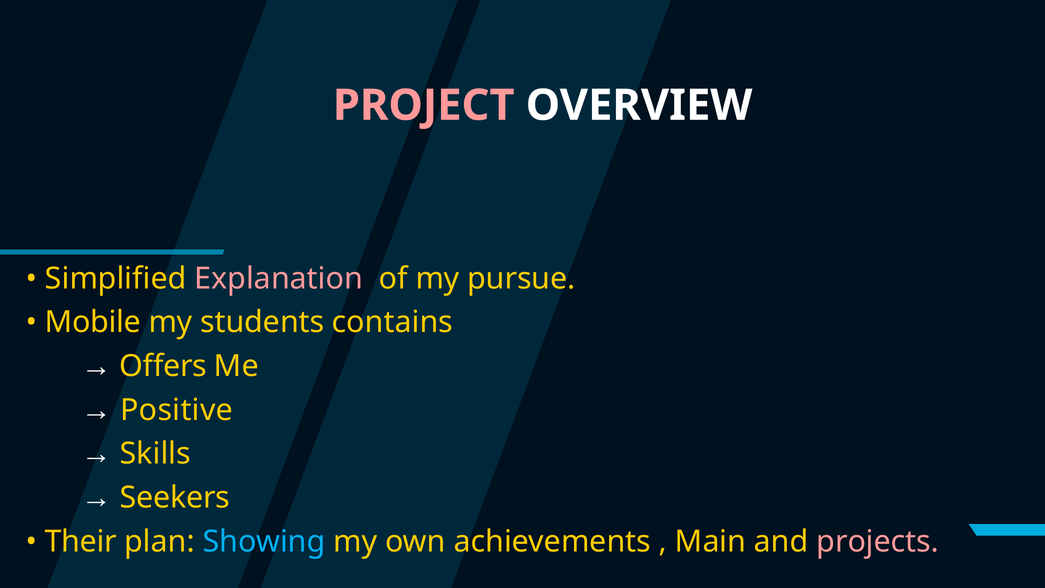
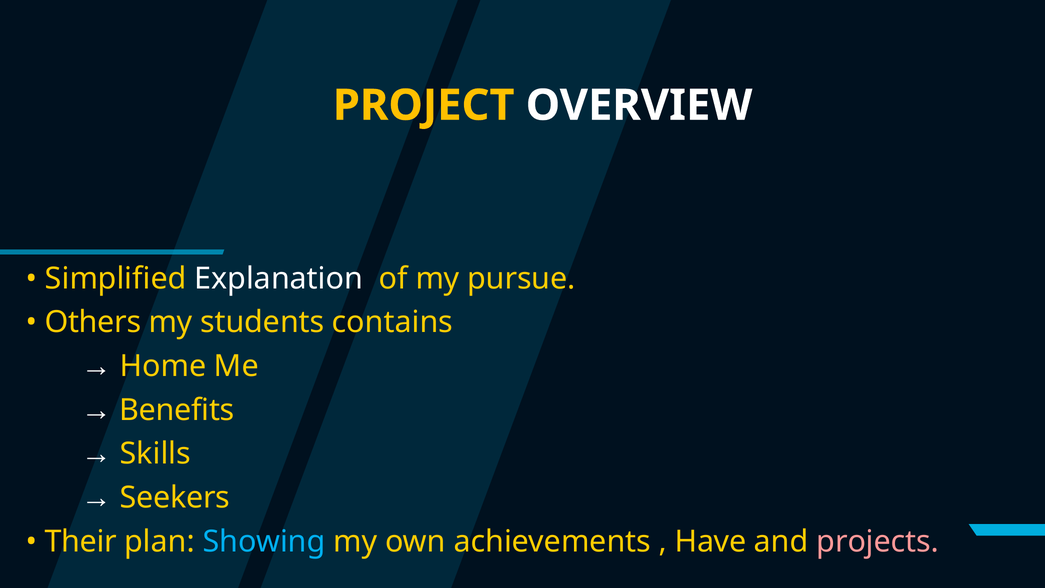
PROJECT colour: pink -> yellow
Explanation colour: pink -> white
Mobile: Mobile -> Others
Offers: Offers -> Home
Positive: Positive -> Benefits
Main: Main -> Have
